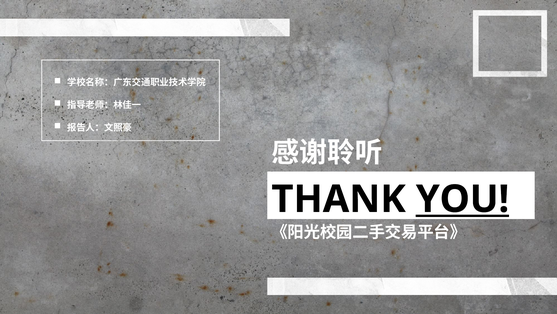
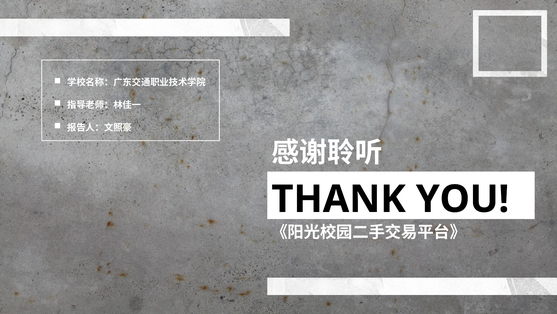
YOU underline: present -> none
